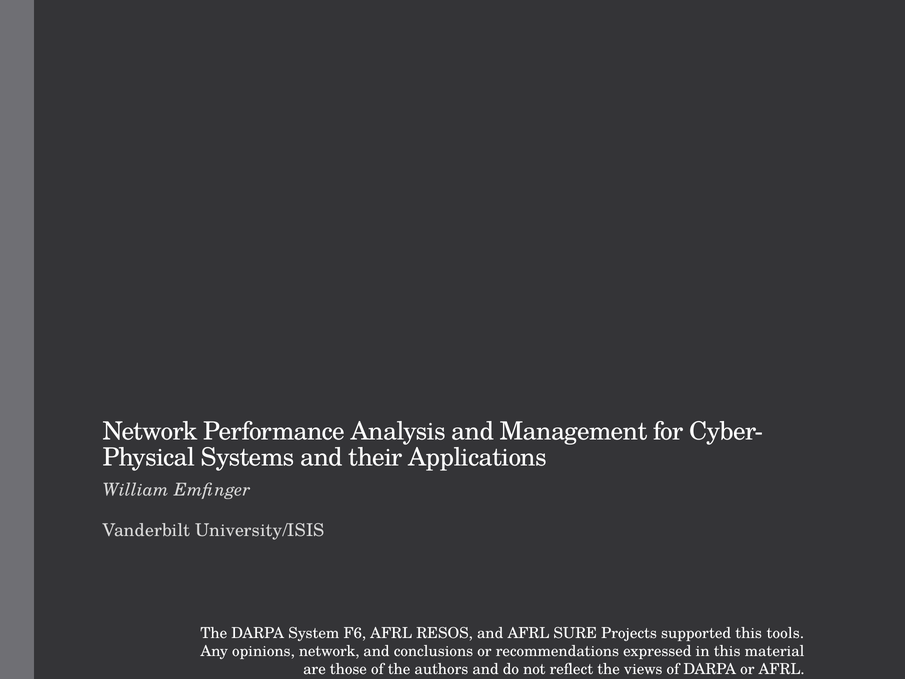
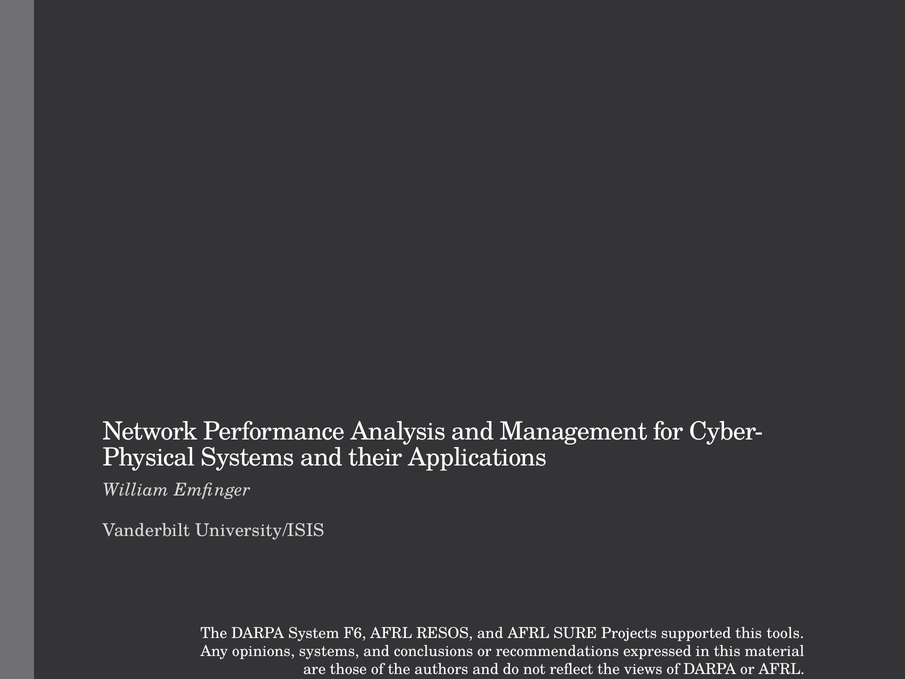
opinions network: network -> systems
